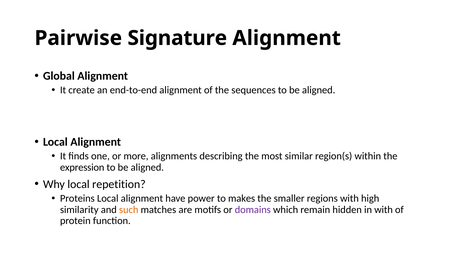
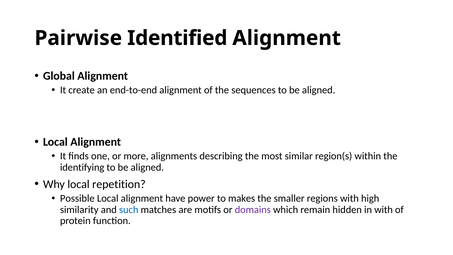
Signature: Signature -> Identified
expression: expression -> identifying
Proteins: Proteins -> Possible
such colour: orange -> blue
